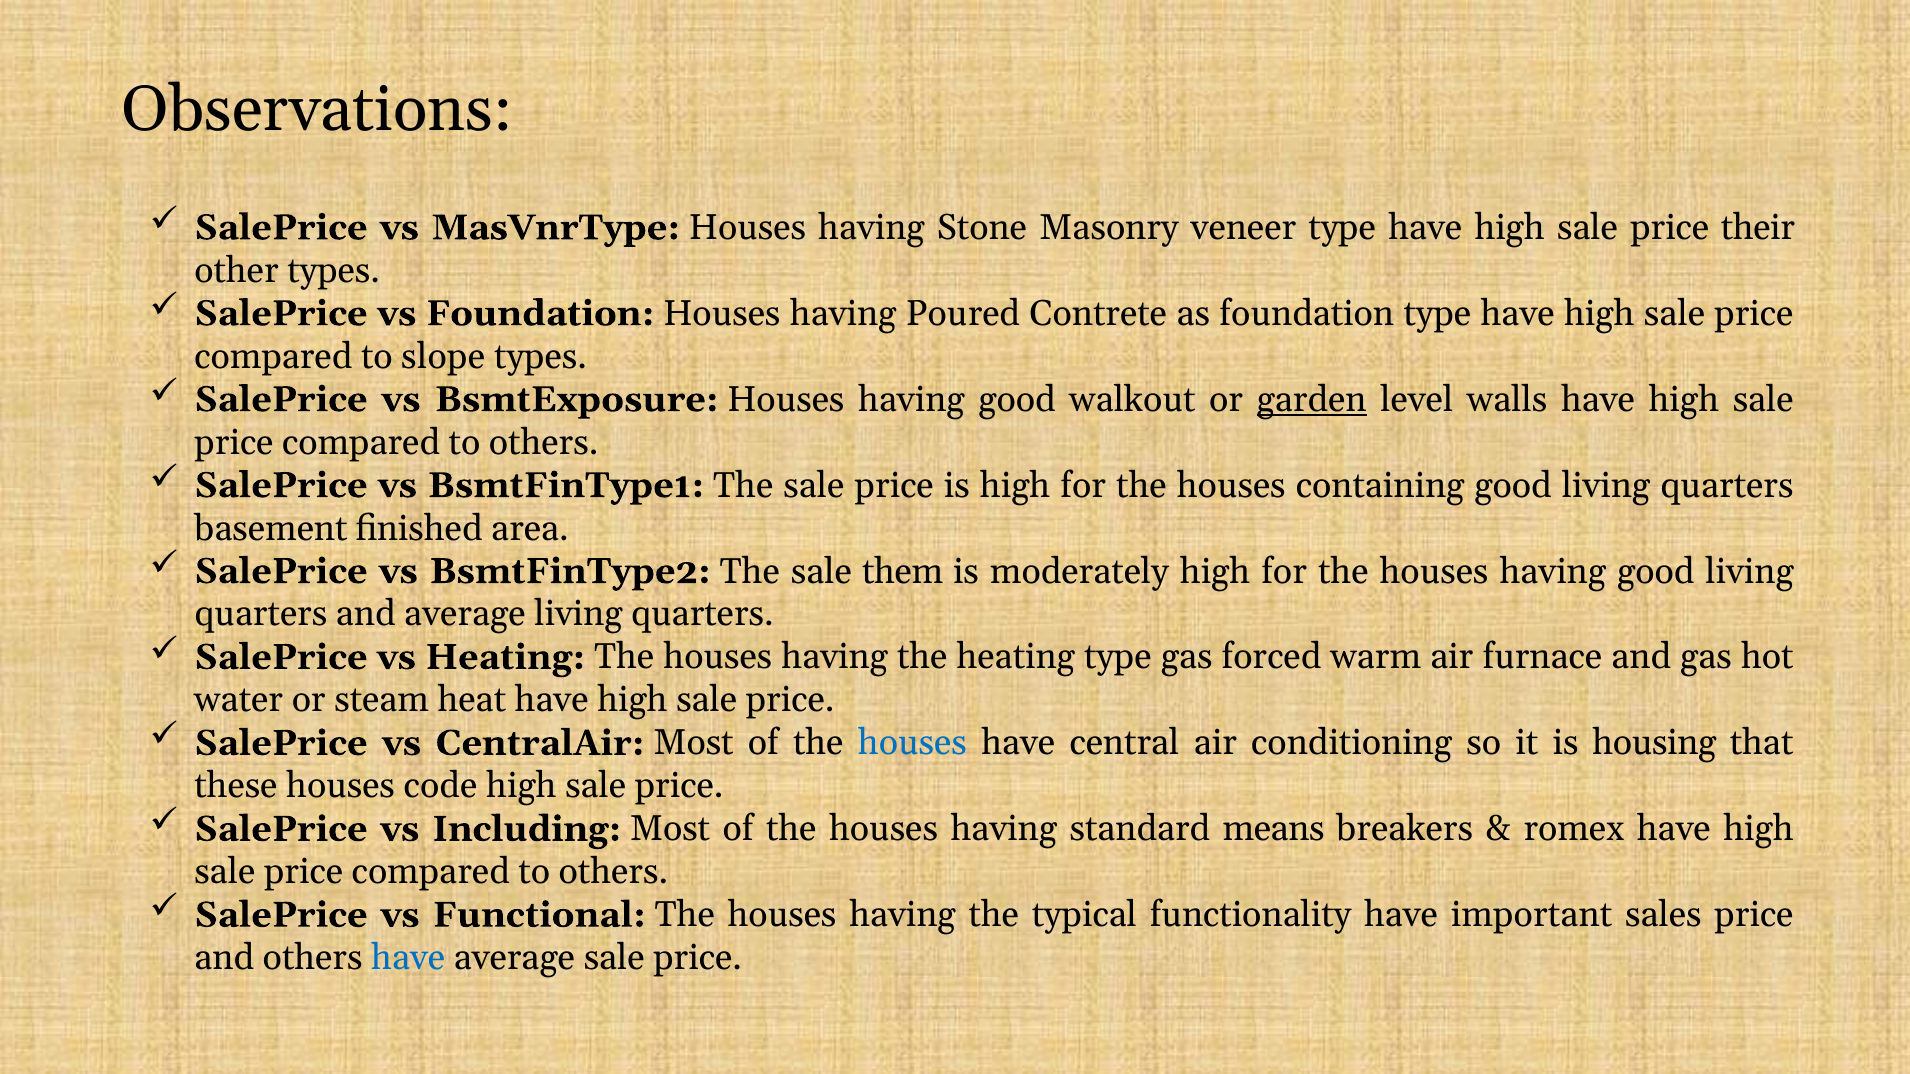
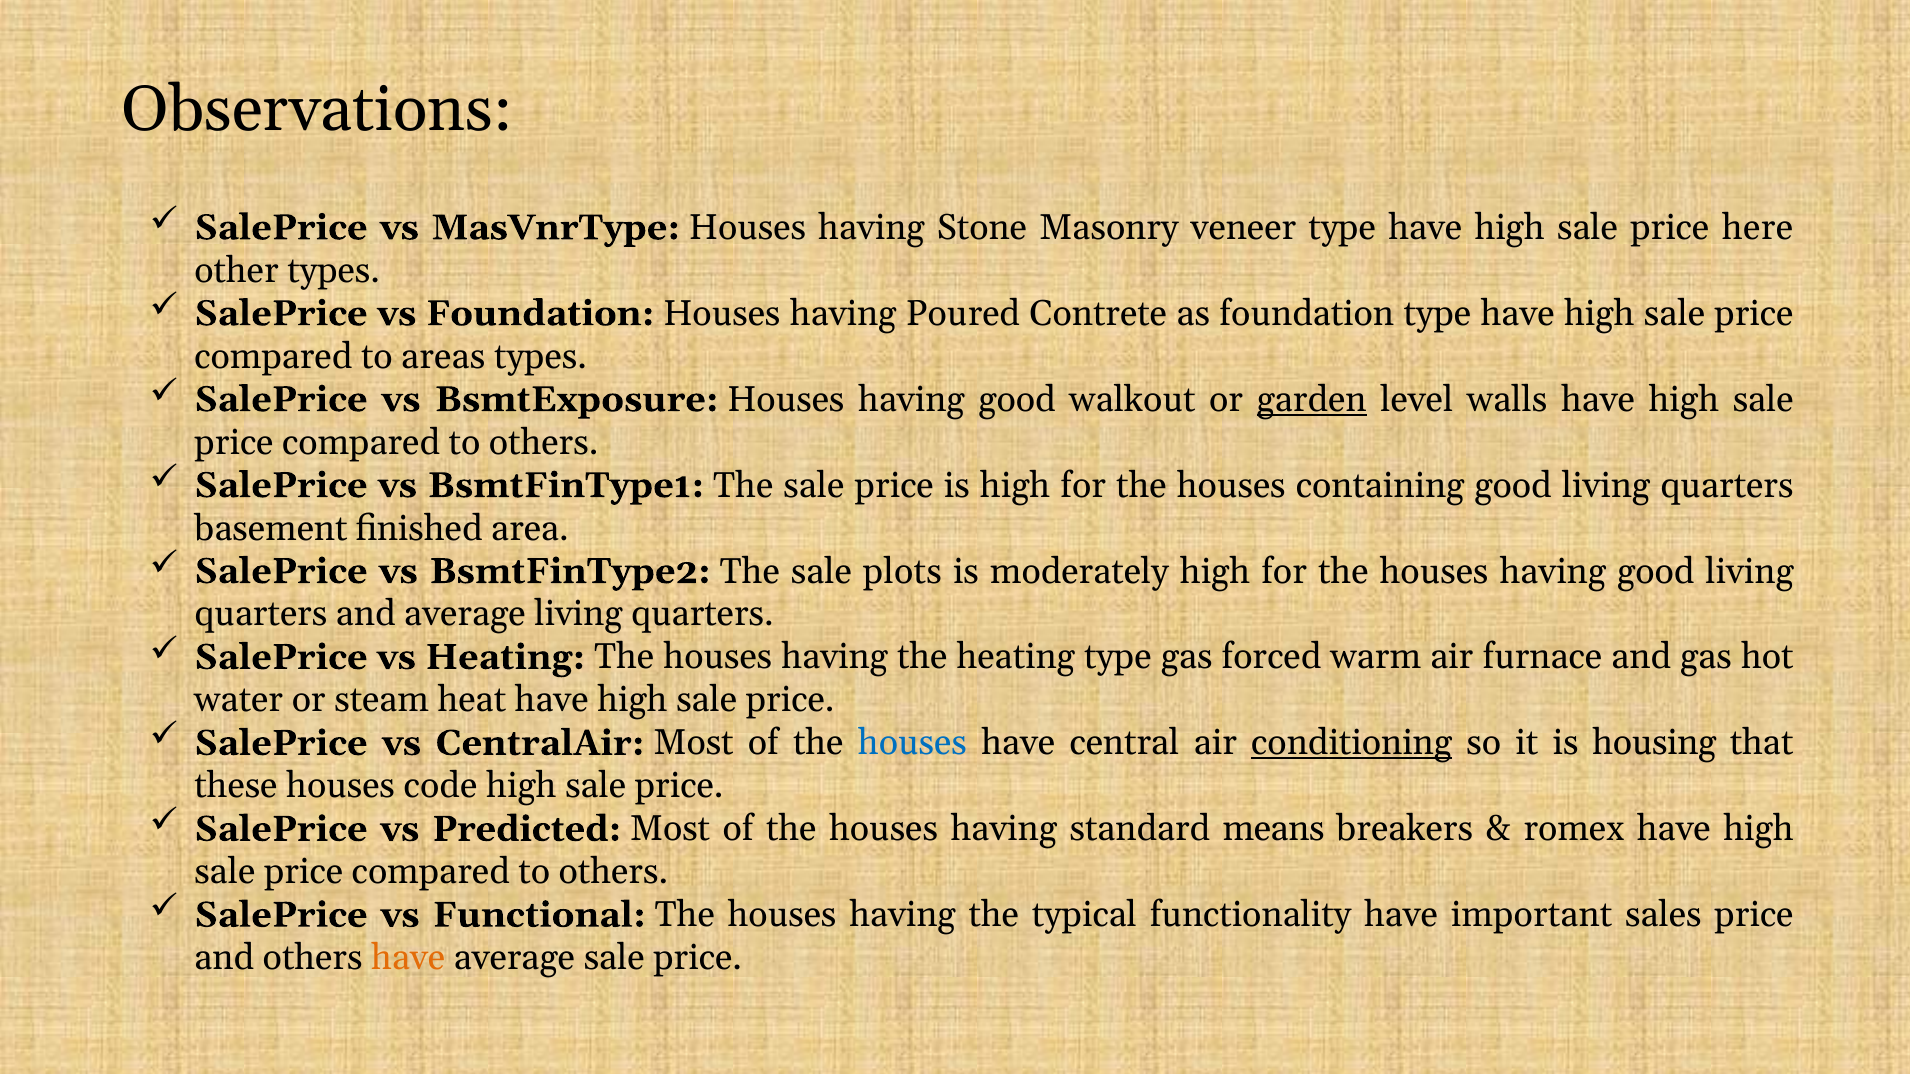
their: their -> here
slope: slope -> areas
them: them -> plots
conditioning underline: none -> present
Including: Including -> Predicted
have at (408, 958) colour: blue -> orange
